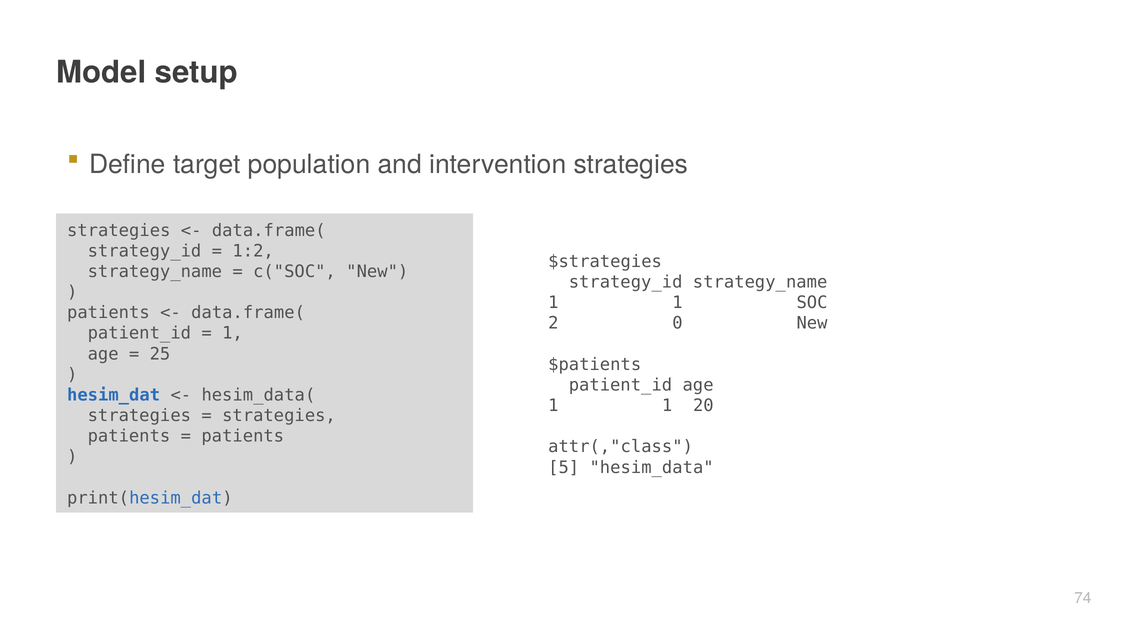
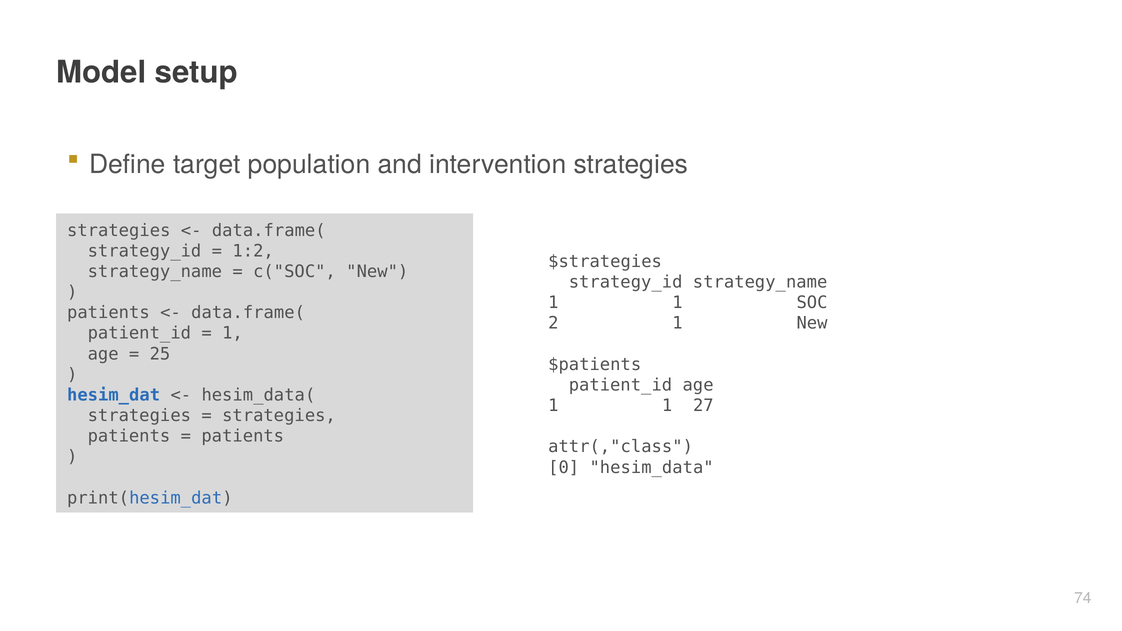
2 0: 0 -> 1
20: 20 -> 27
5: 5 -> 0
